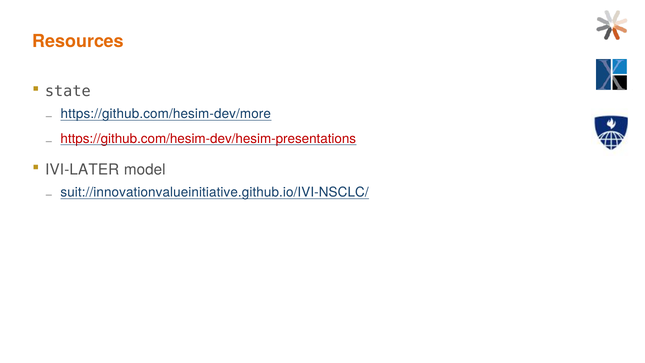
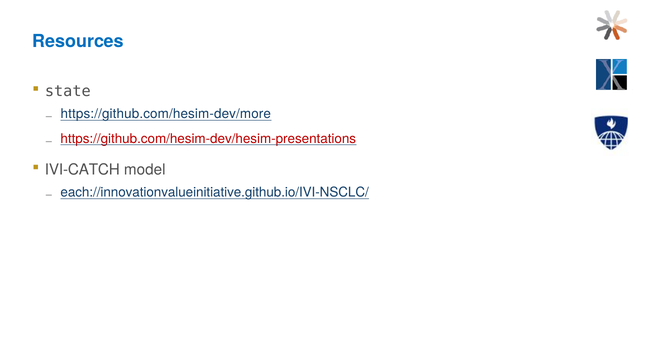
Resources colour: orange -> blue
IVI-LATER: IVI-LATER -> IVI-CATCH
suit://innovationvalueinitiative.github.io/IVI-NSCLC/: suit://innovationvalueinitiative.github.io/IVI-NSCLC/ -> each://innovationvalueinitiative.github.io/IVI-NSCLC/
